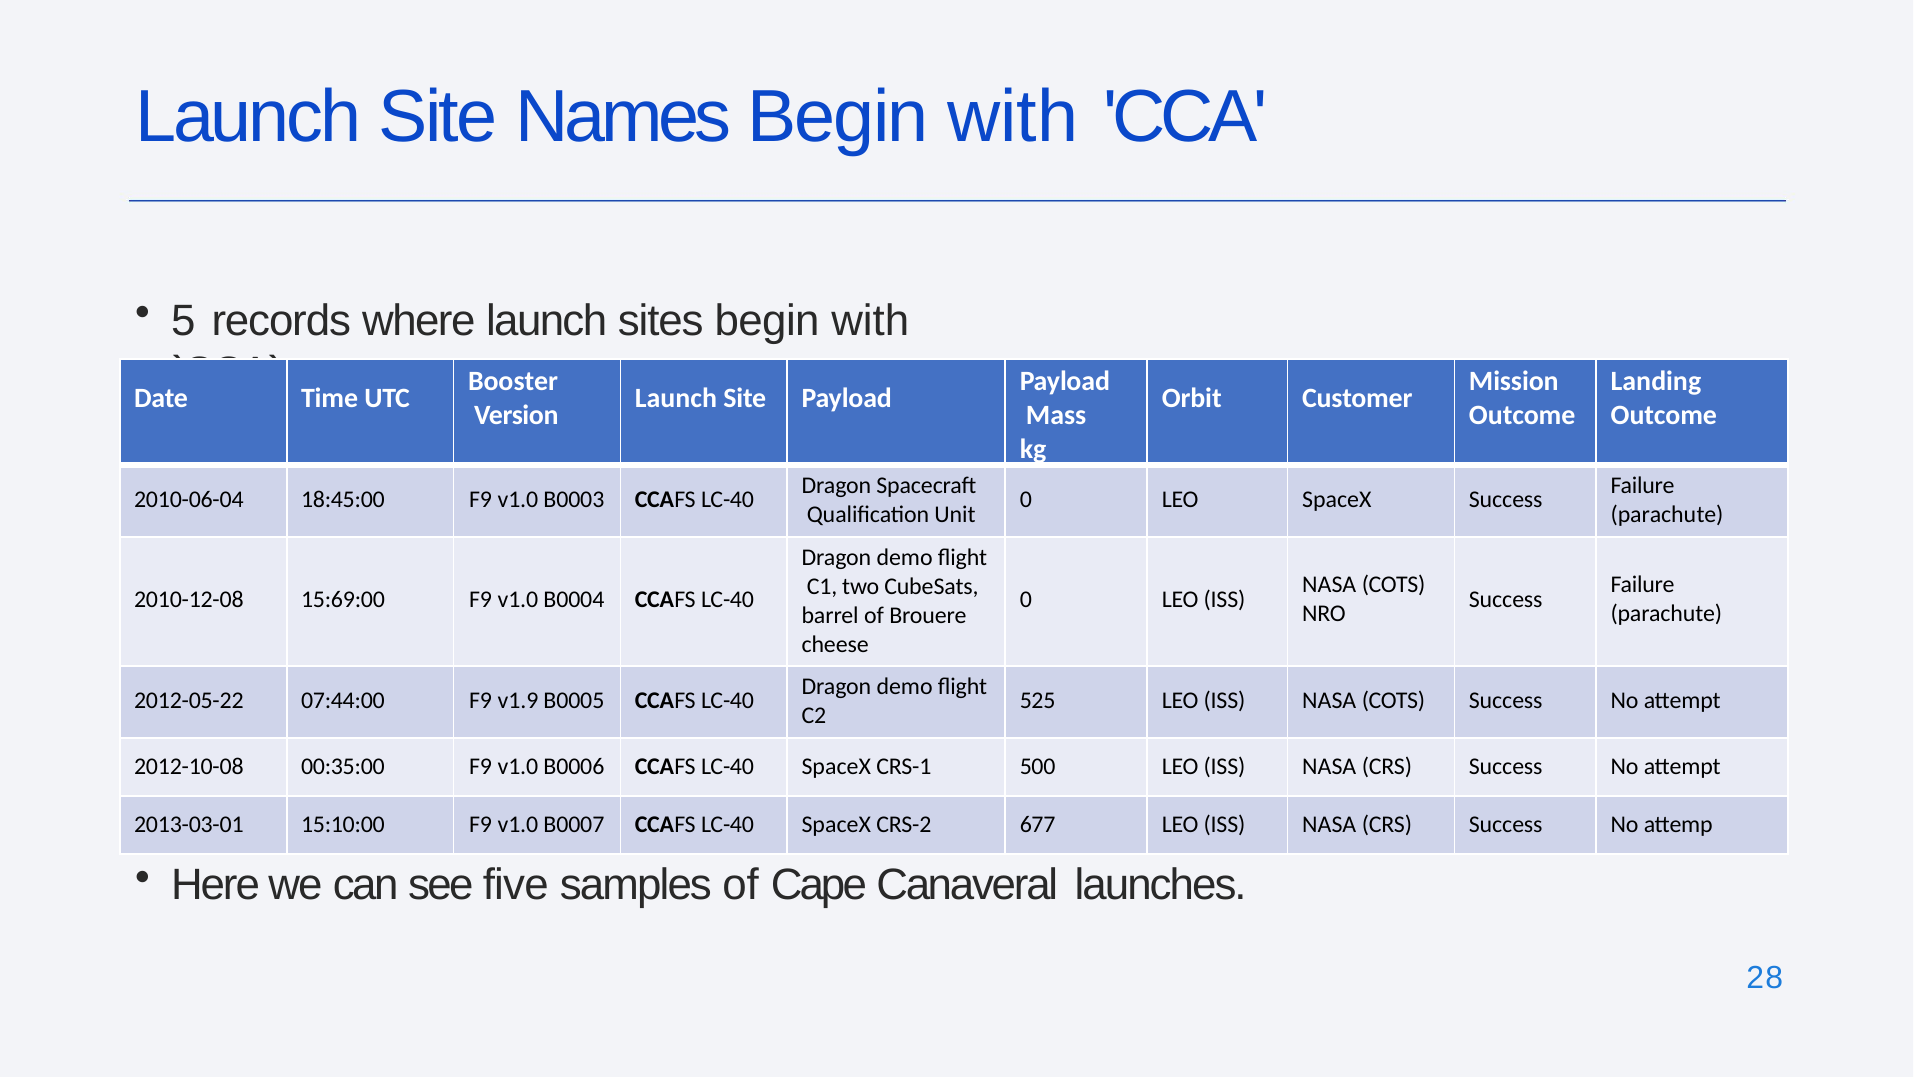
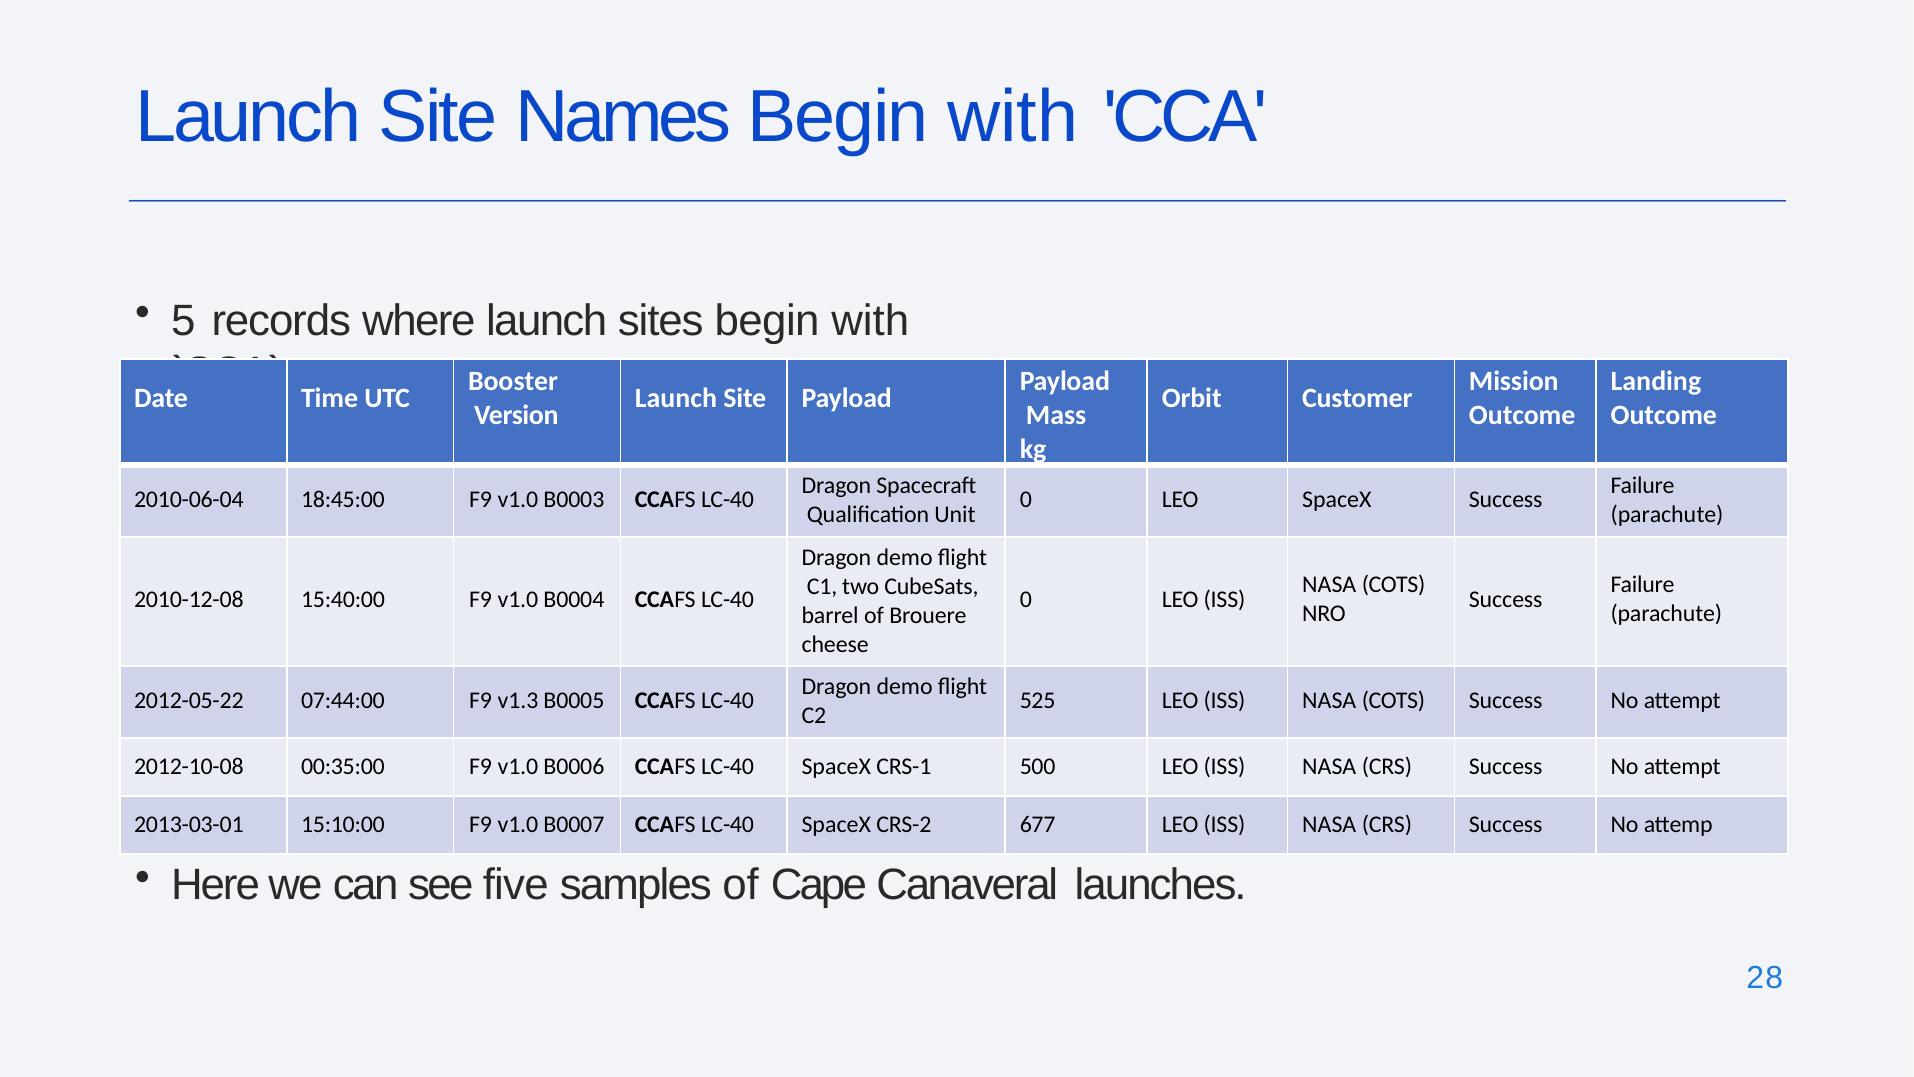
15:69:00: 15:69:00 -> 15:40:00
v1.9: v1.9 -> v1.3
